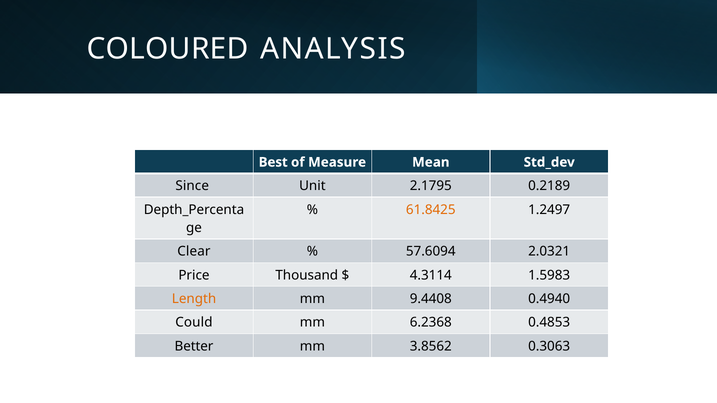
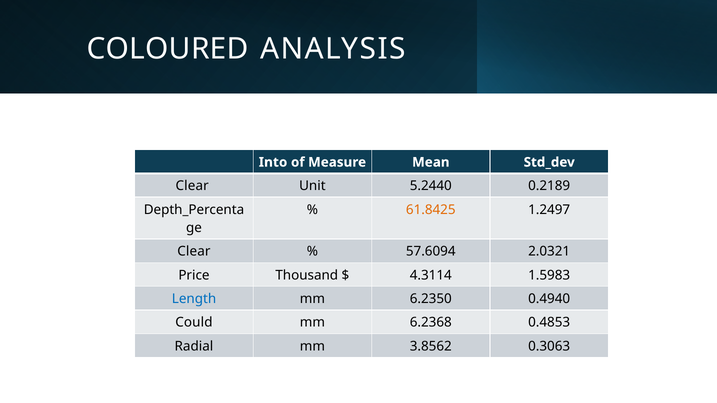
Best: Best -> Into
Since at (192, 186): Since -> Clear
2.1795: 2.1795 -> 5.2440
Length colour: orange -> blue
9.4408: 9.4408 -> 6.2350
Better: Better -> Radial
